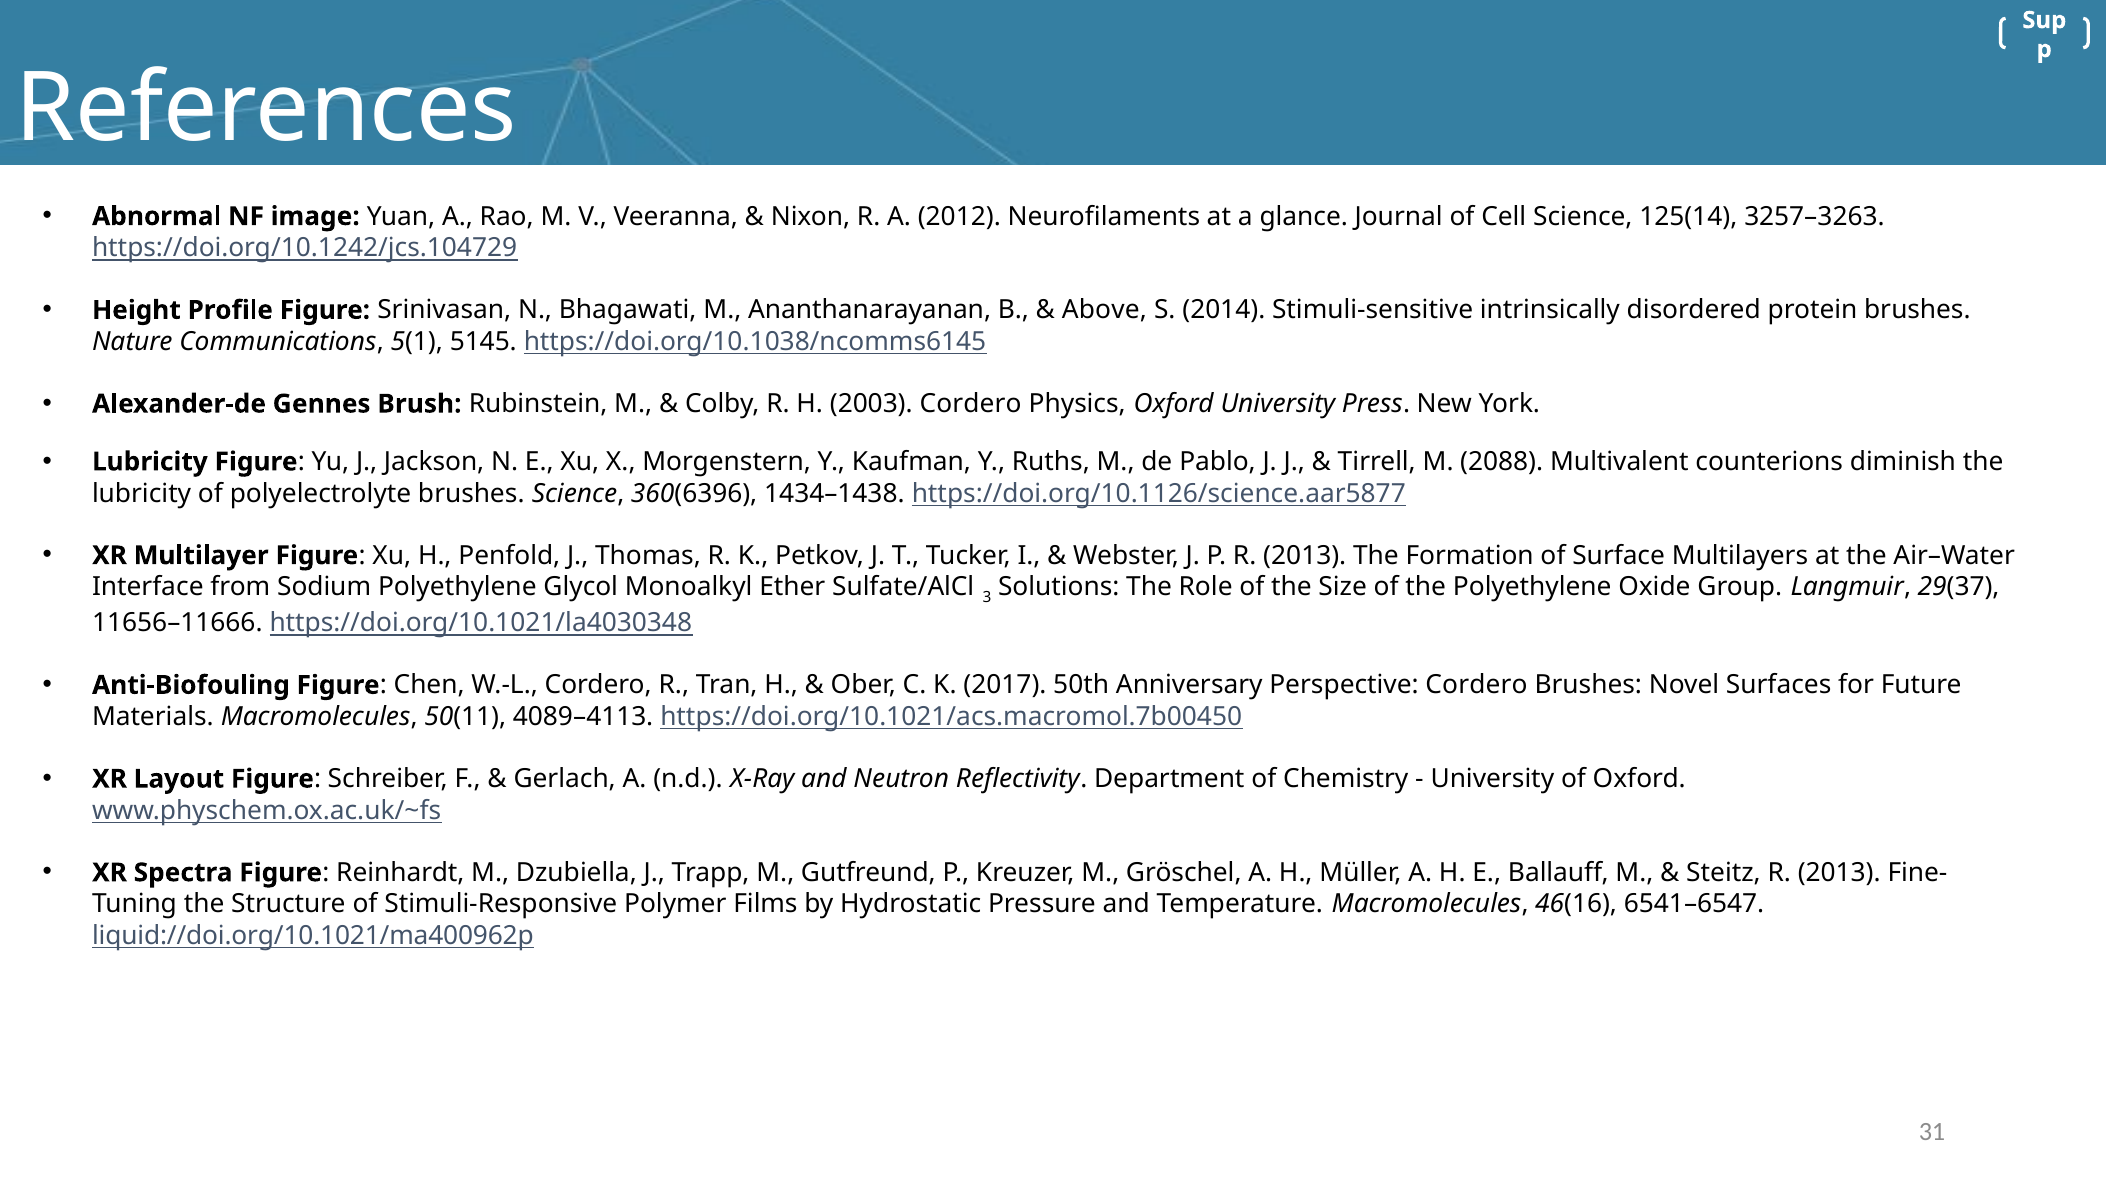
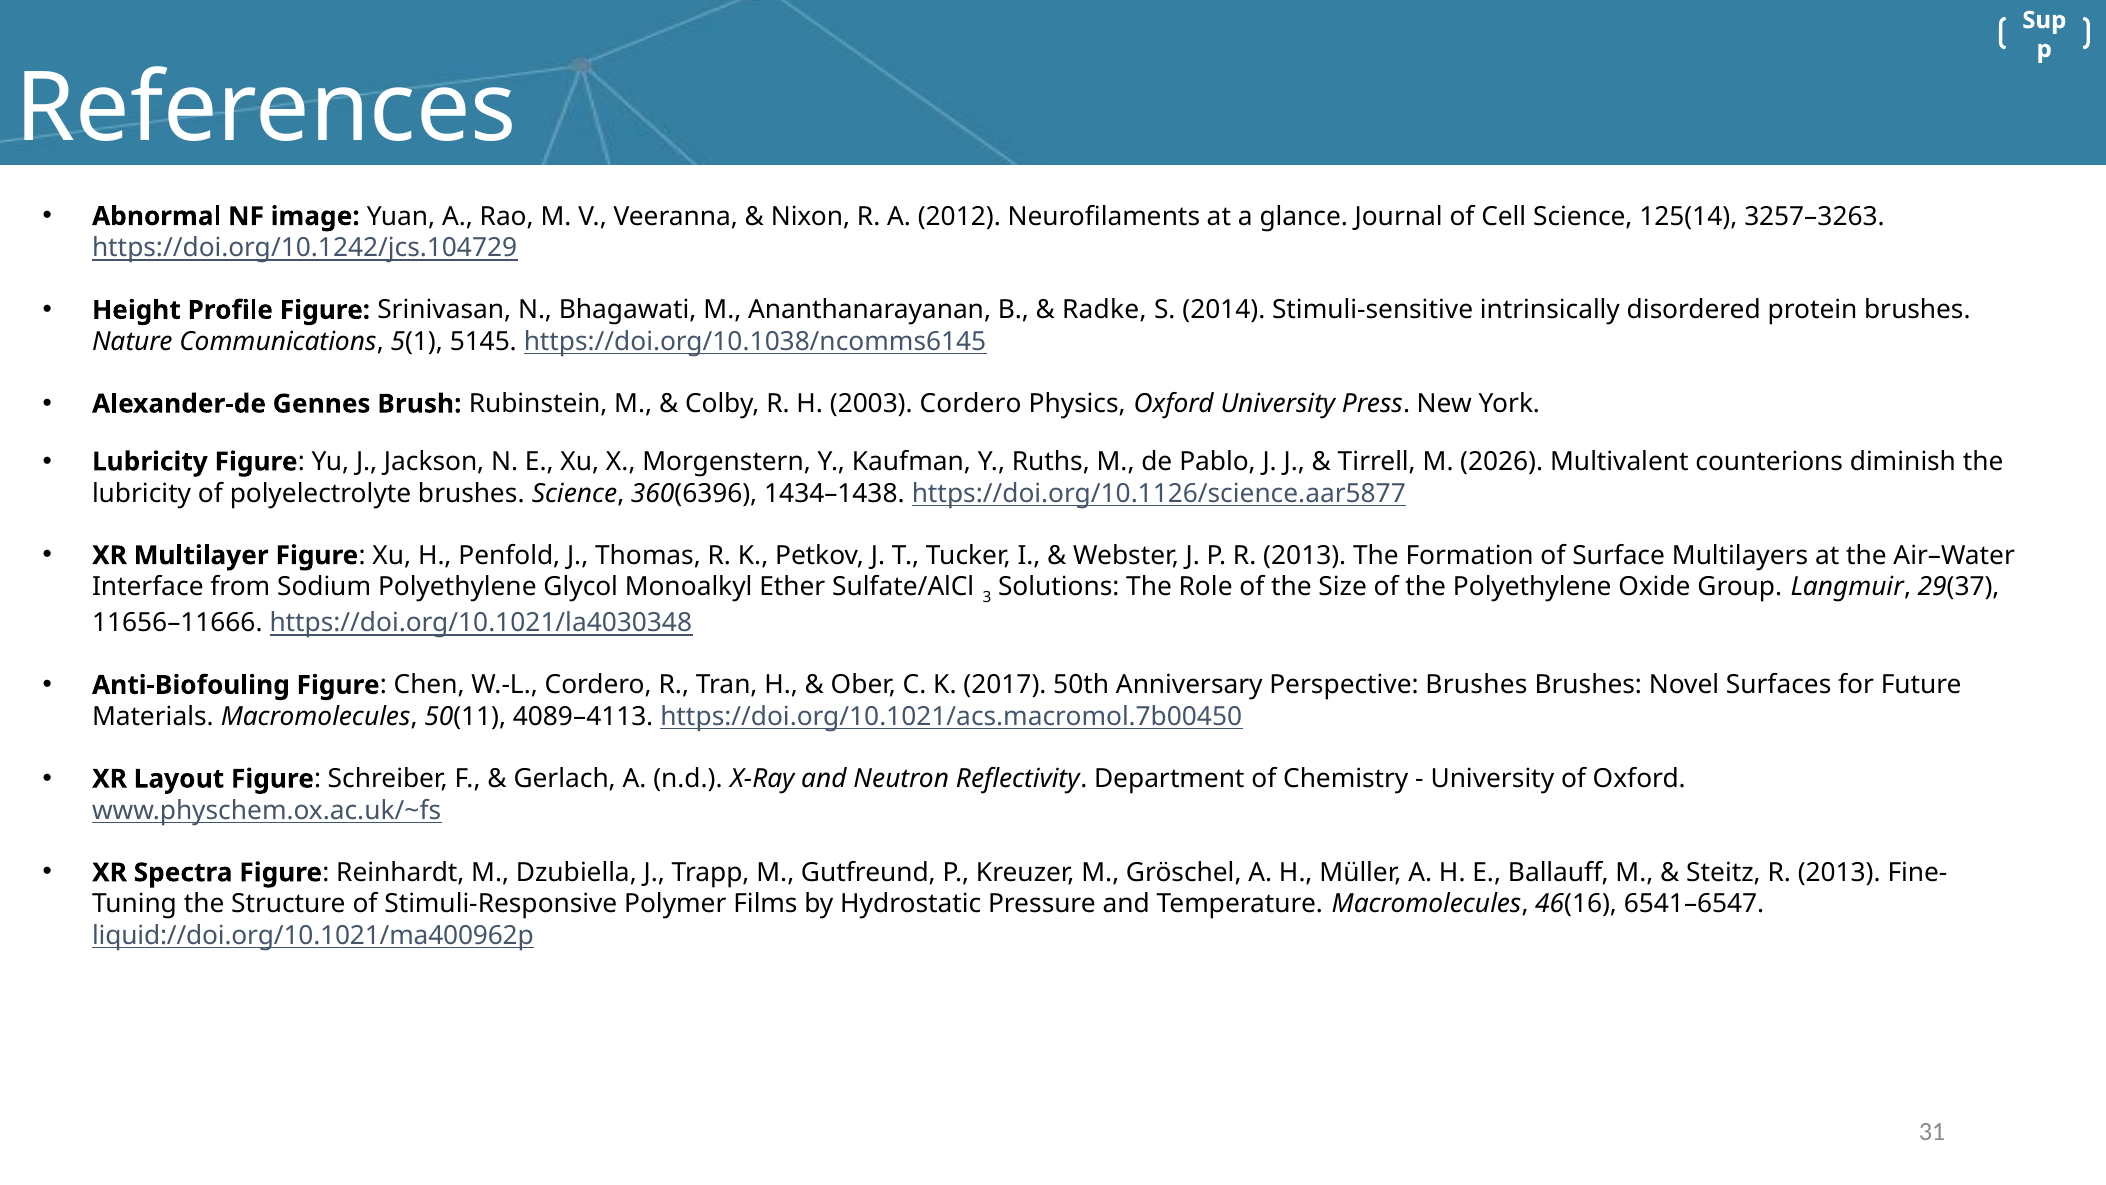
Above: Above -> Radke
2088: 2088 -> 2026
Perspective Cordero: Cordero -> Brushes
